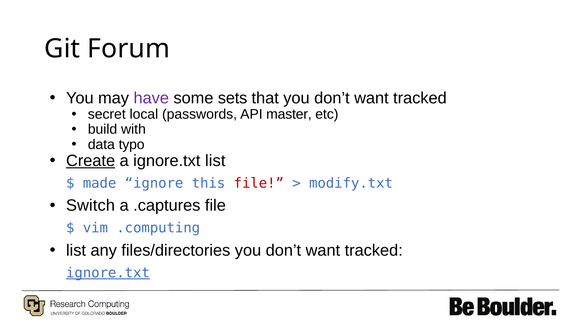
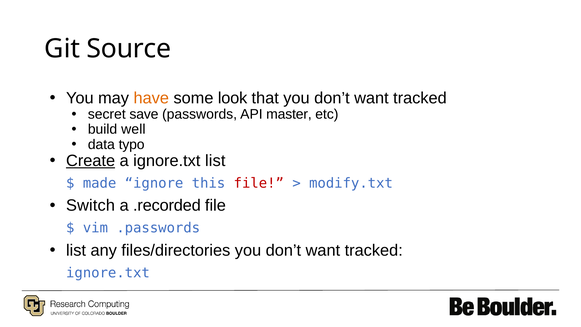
Forum: Forum -> Source
have colour: purple -> orange
sets: sets -> look
local: local -> save
with: with -> well
.captures: .captures -> .recorded
.computing: .computing -> .passwords
ignore.txt at (108, 273) underline: present -> none
